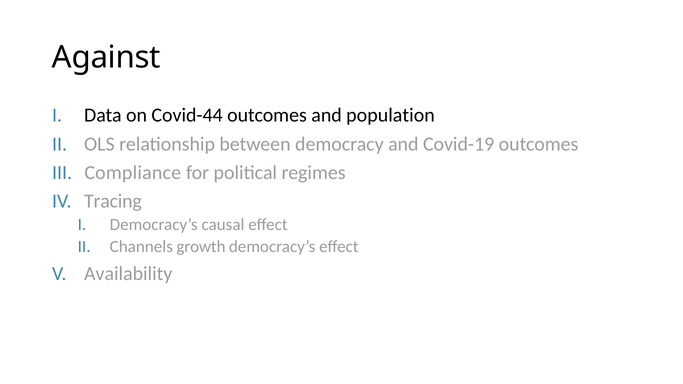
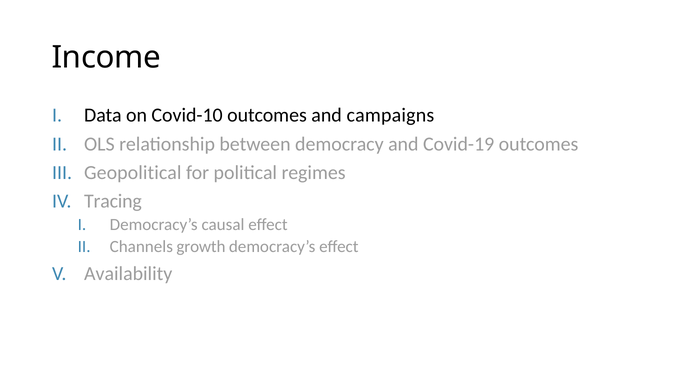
Against: Against -> Income
Covid-44: Covid-44 -> Covid-10
population: population -> campaigns
Compliance: Compliance -> Geopolitical
